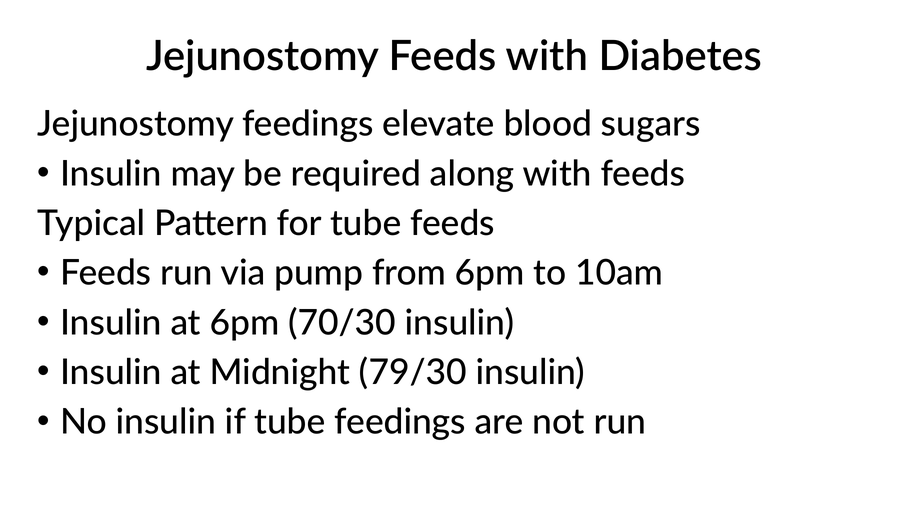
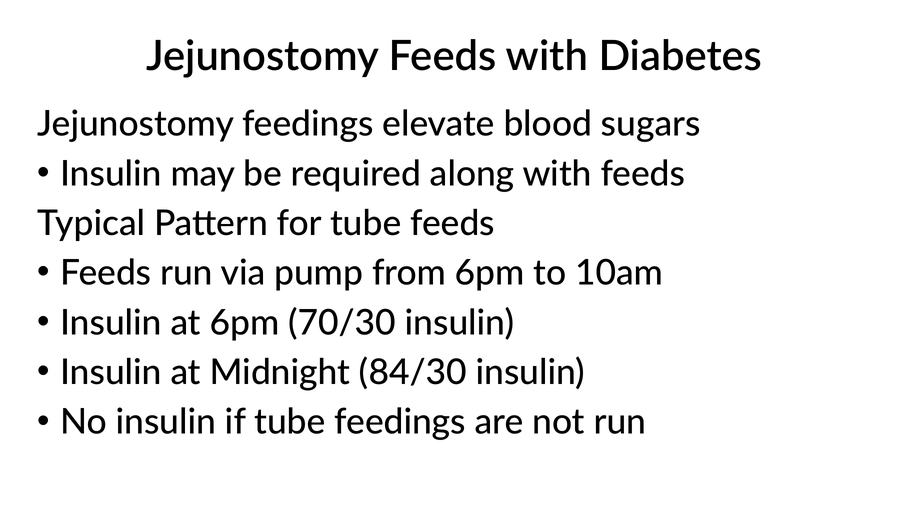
79/30: 79/30 -> 84/30
